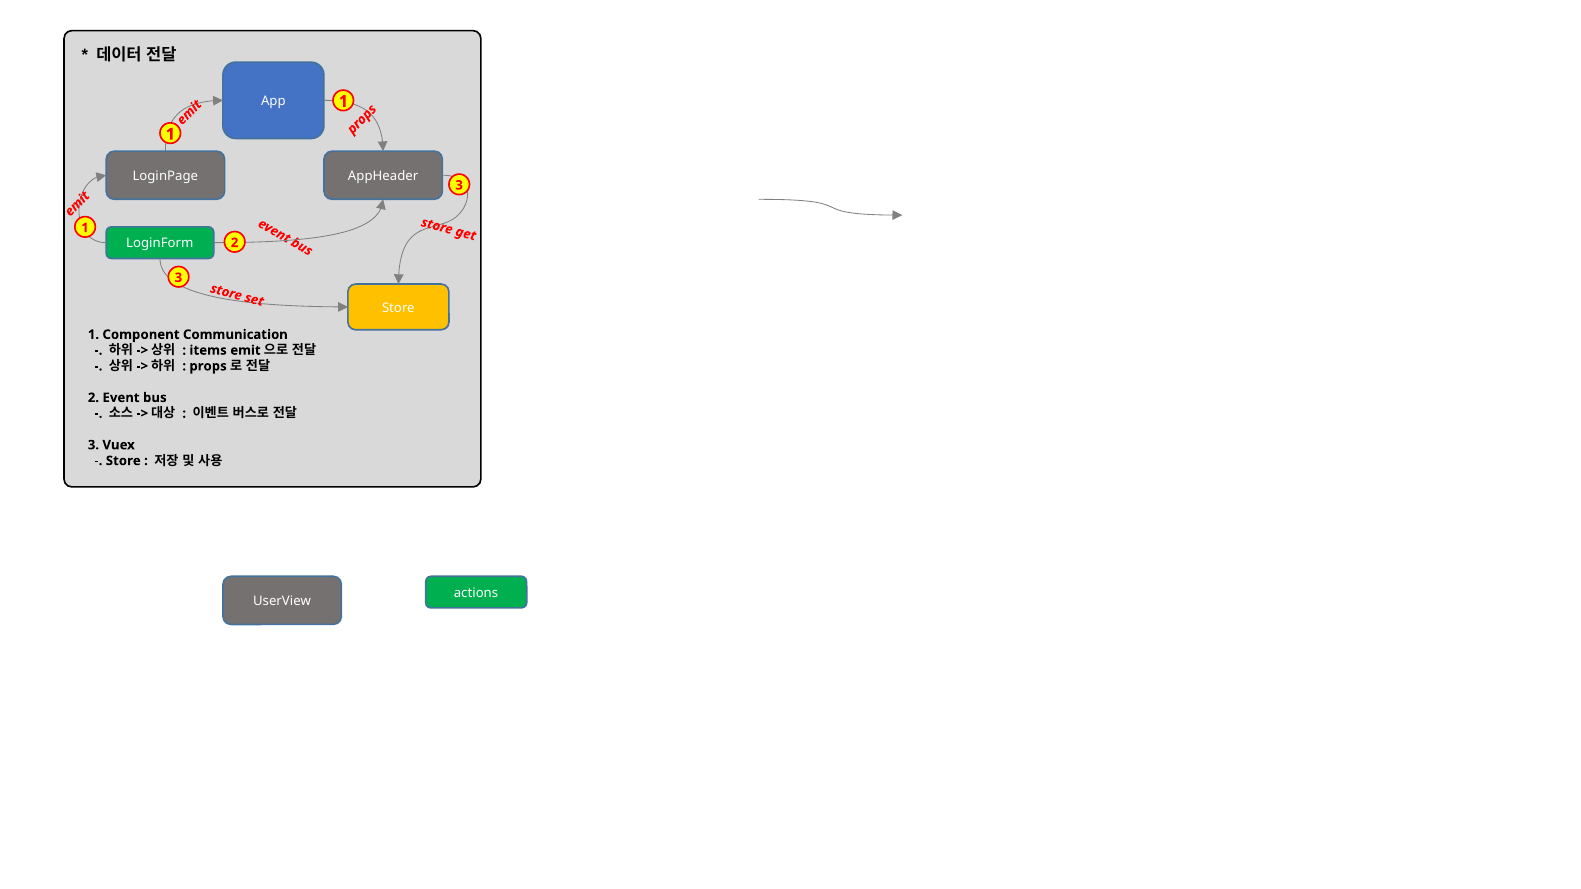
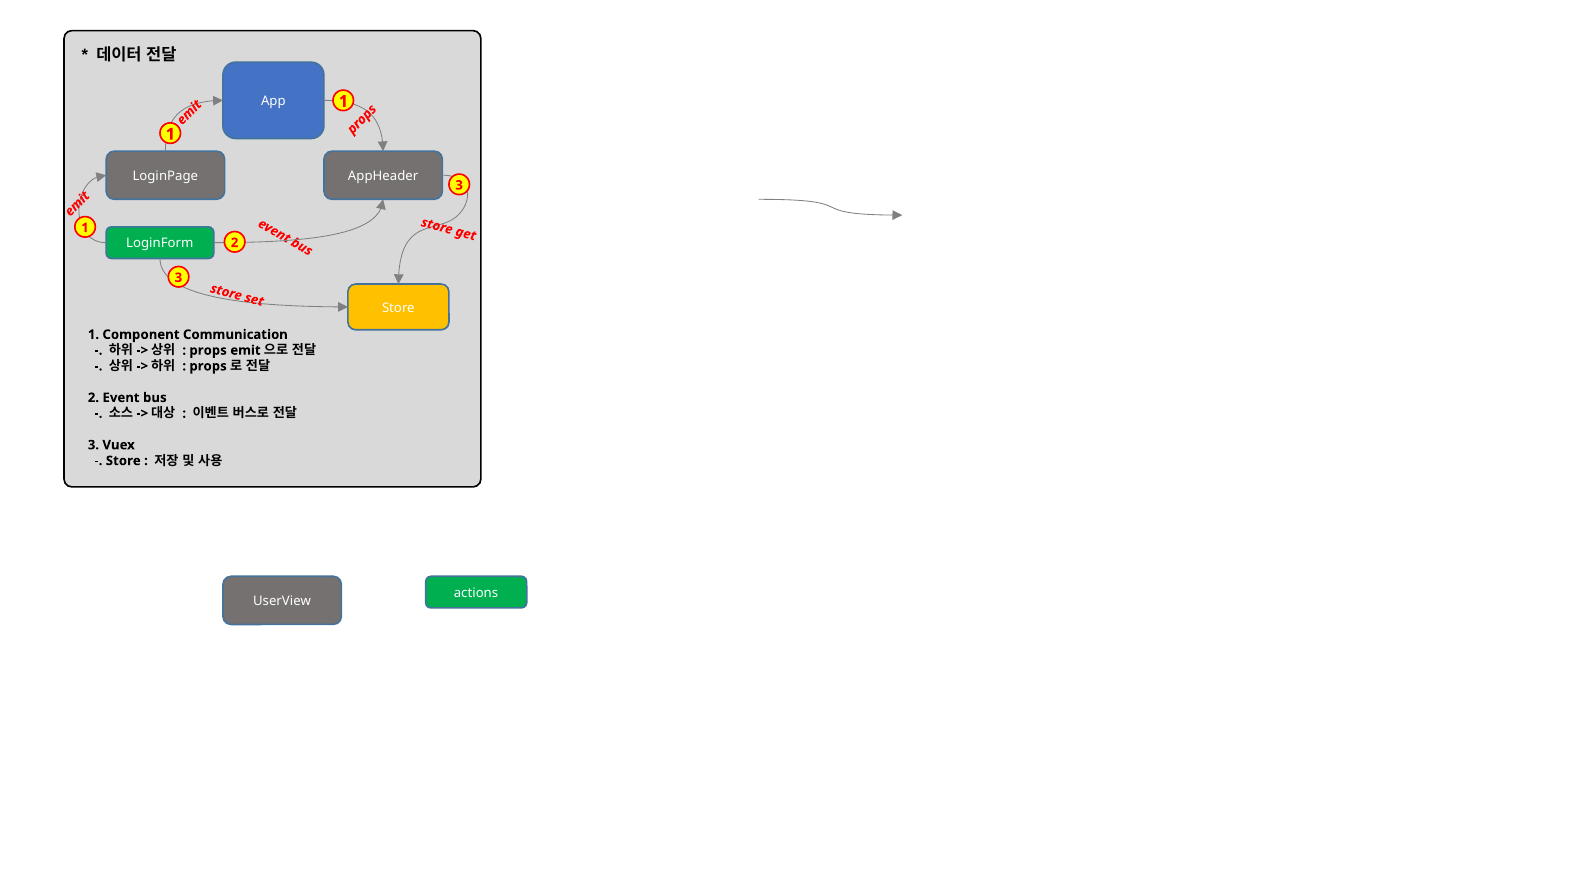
items: items -> props
